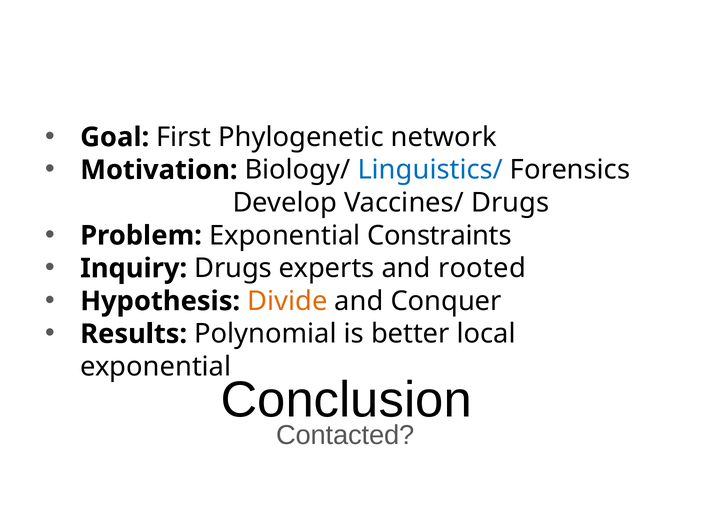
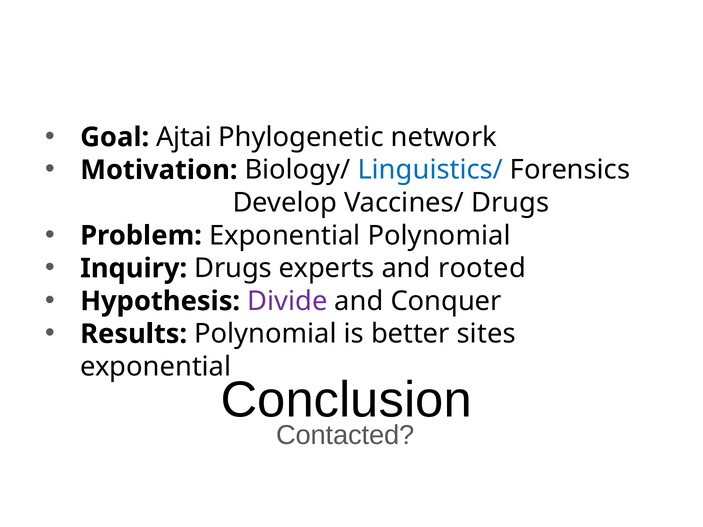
First: First -> Ajtai
Exponential Constraints: Constraints -> Polynomial
Divide colour: orange -> purple
local: local -> sites
